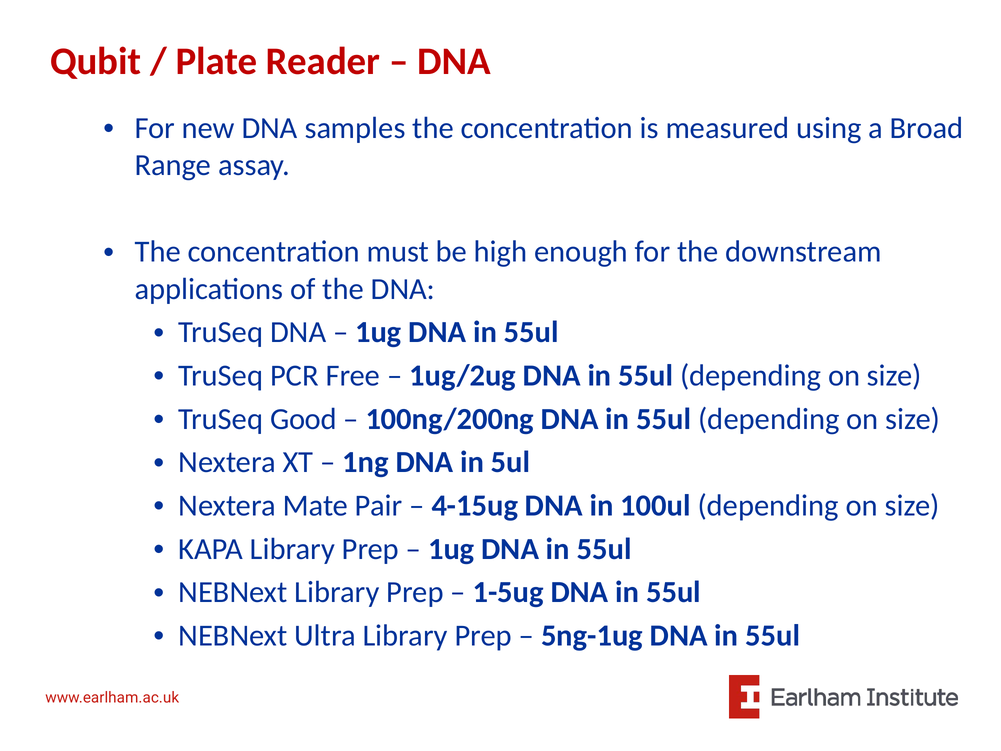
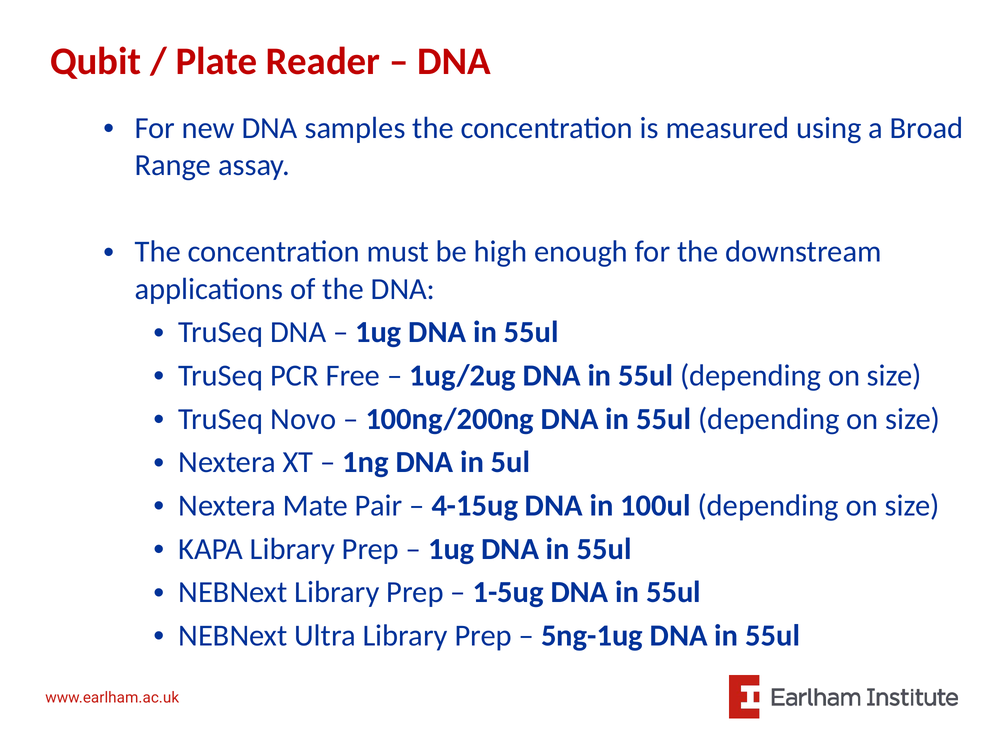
Good: Good -> Novo
